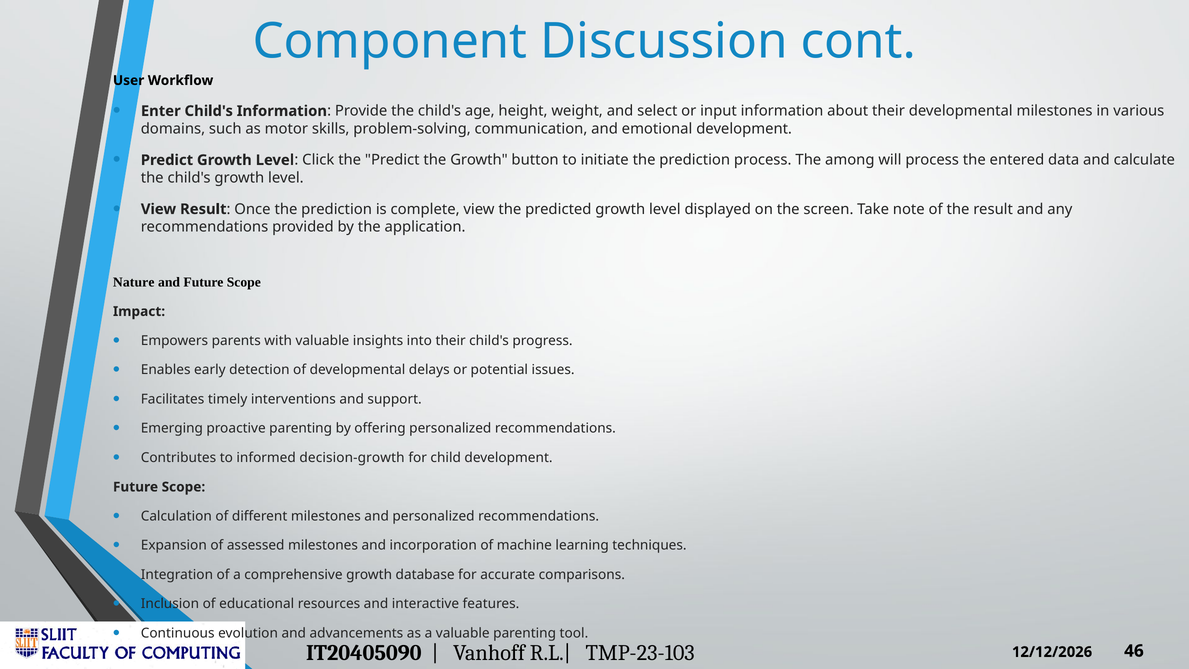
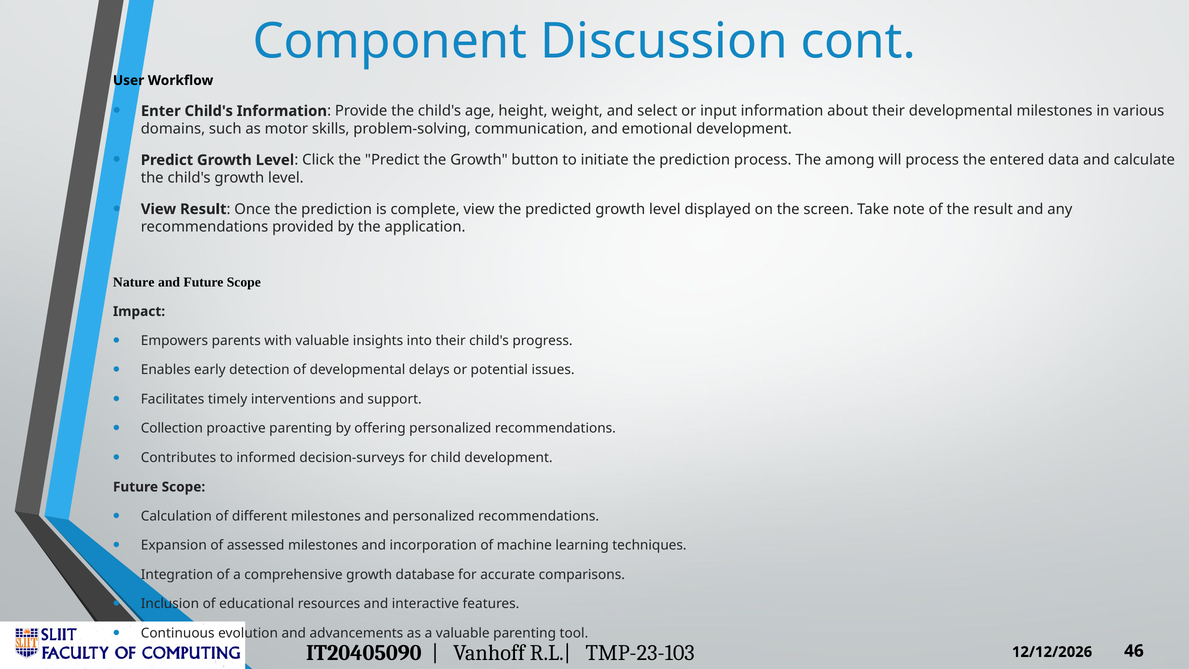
Emerging: Emerging -> Collection
decision-growth: decision-growth -> decision-surveys
